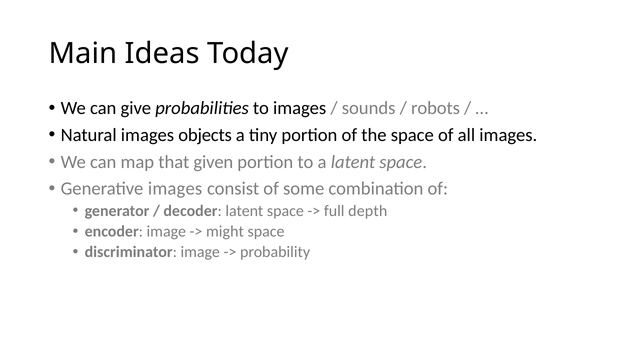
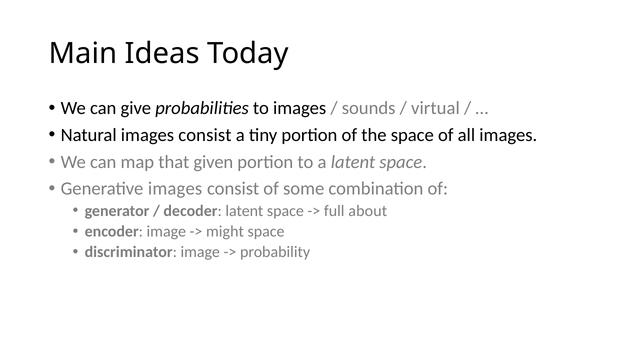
robots: robots -> virtual
Natural images objects: objects -> consist
depth: depth -> about
